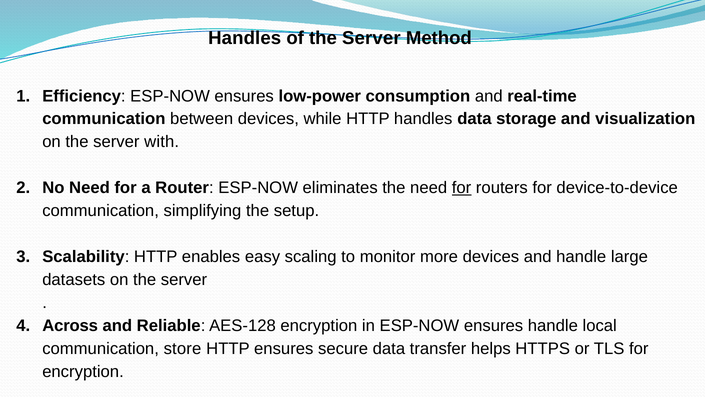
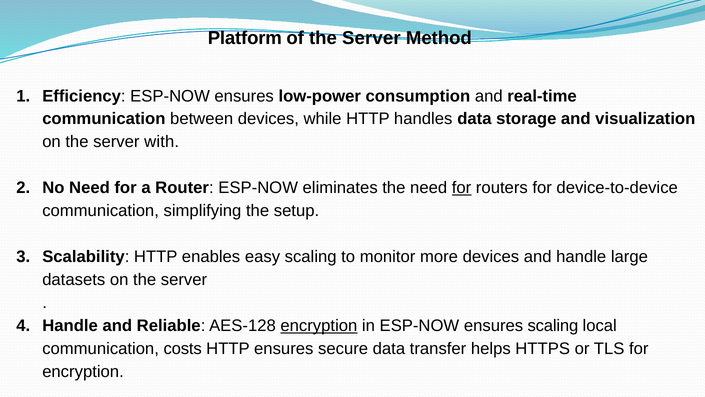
Handles at (245, 38): Handles -> Platform
Across at (70, 325): Across -> Handle
encryption at (319, 325) underline: none -> present
ensures handle: handle -> scaling
store: store -> costs
